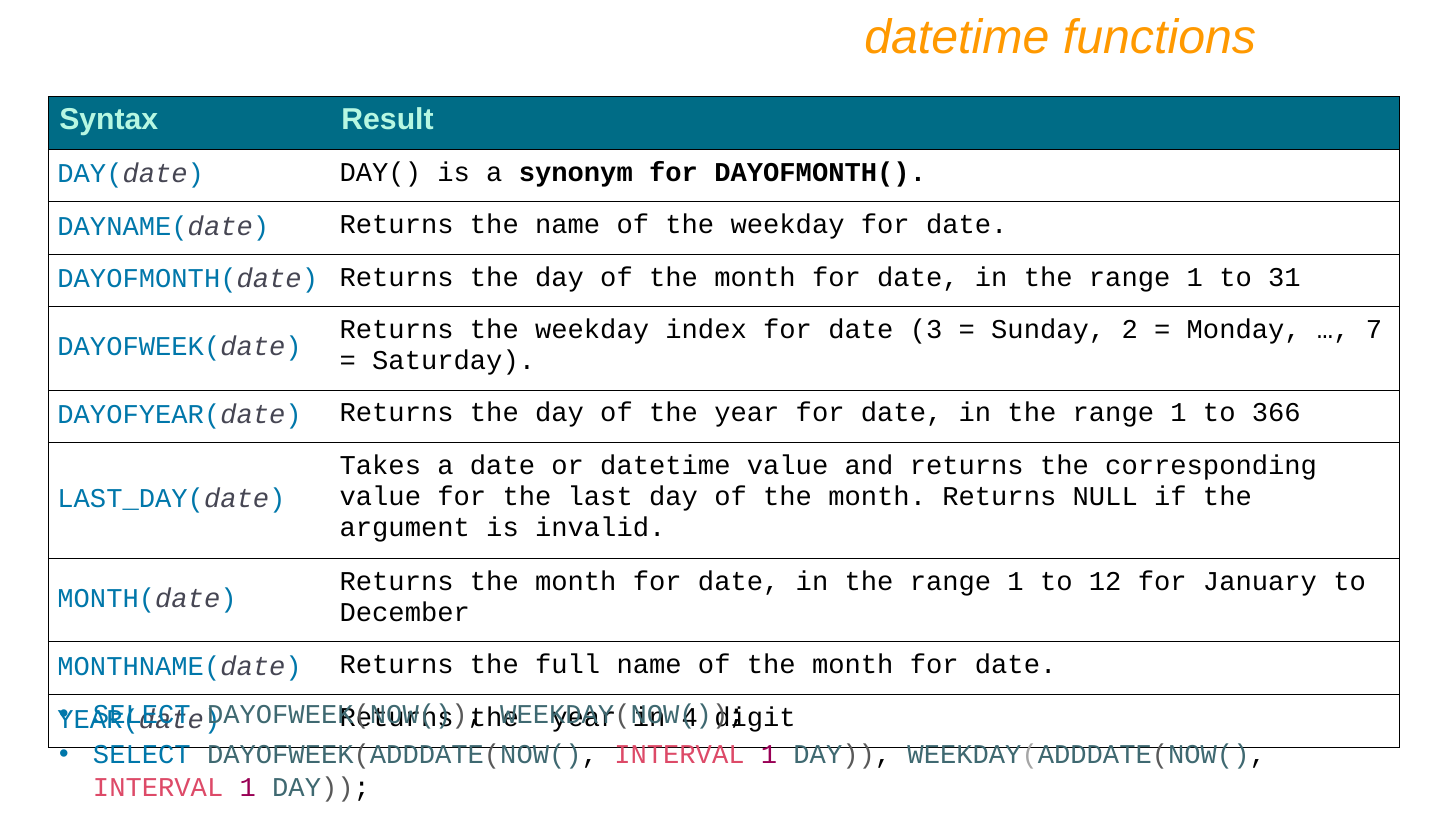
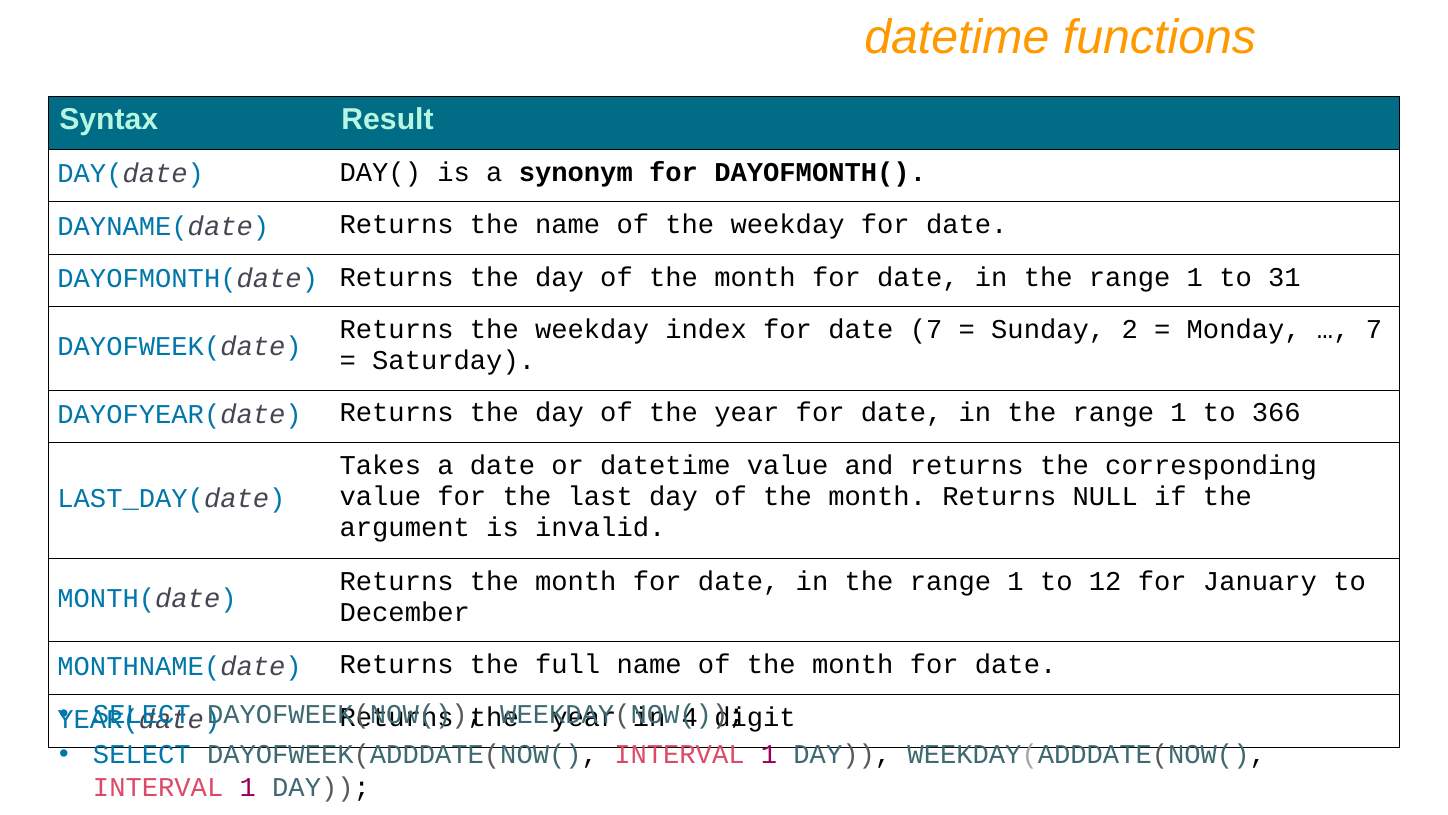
date 3: 3 -> 7
